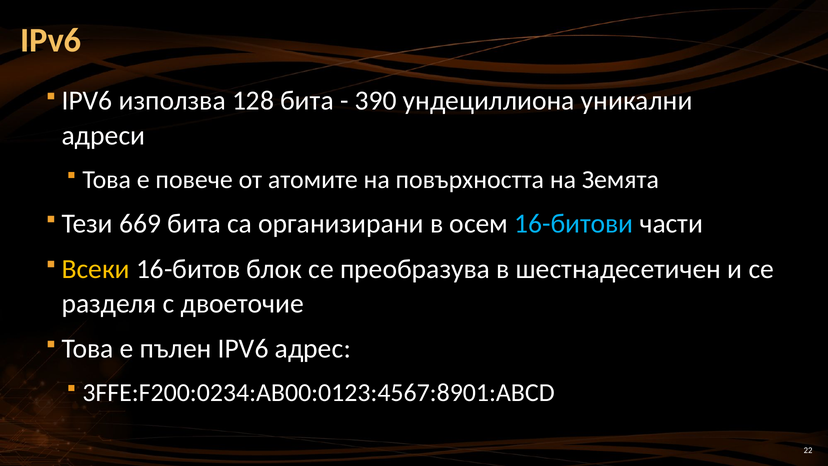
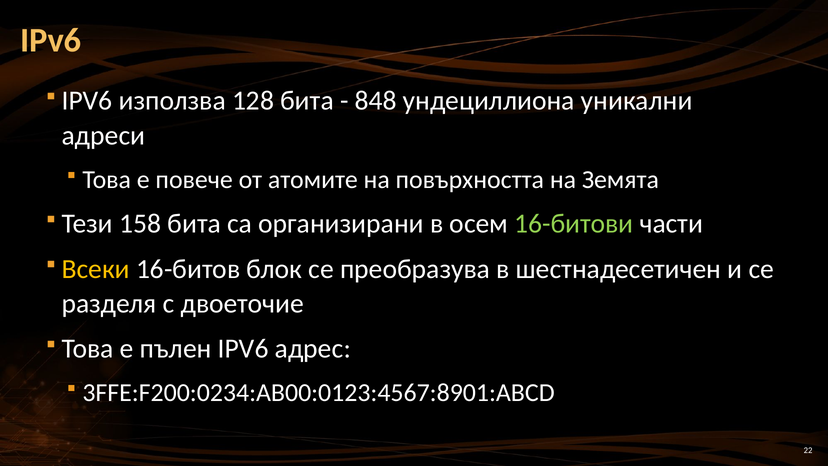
390: 390 -> 848
669: 669 -> 158
16-битови colour: light blue -> light green
